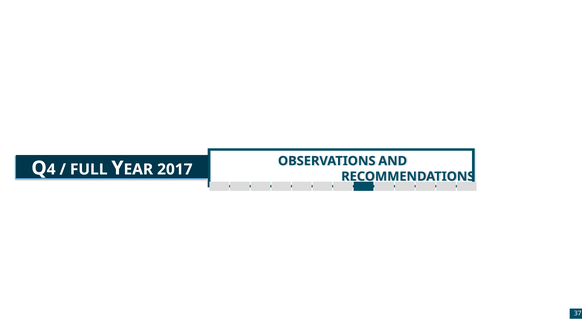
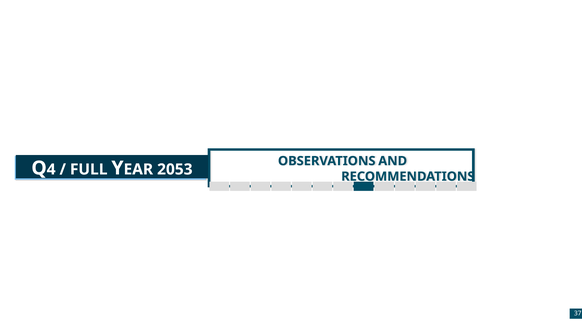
2017: 2017 -> 2053
